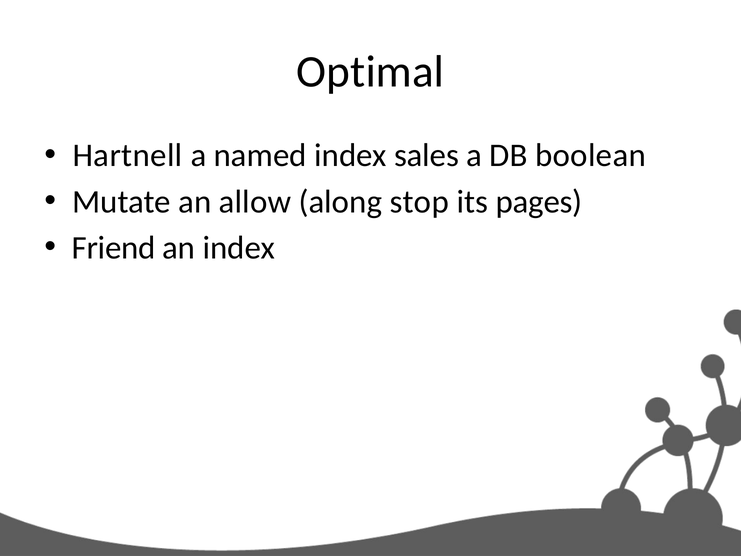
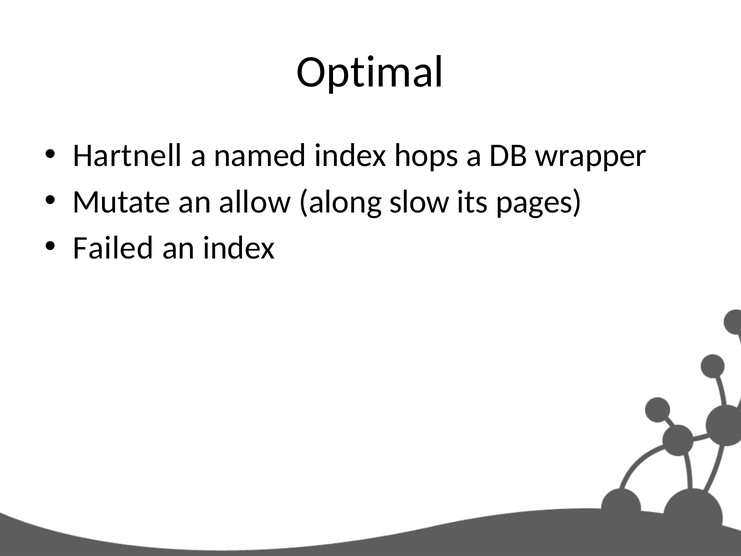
sales: sales -> hops
boolean: boolean -> wrapper
stop: stop -> slow
Friend: Friend -> Failed
